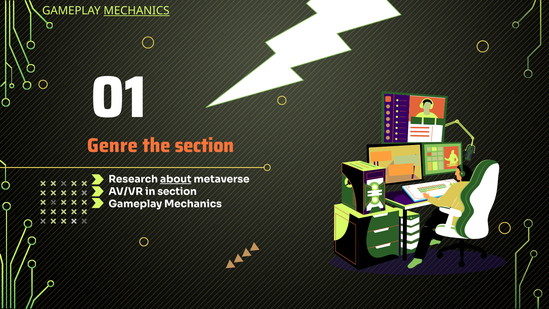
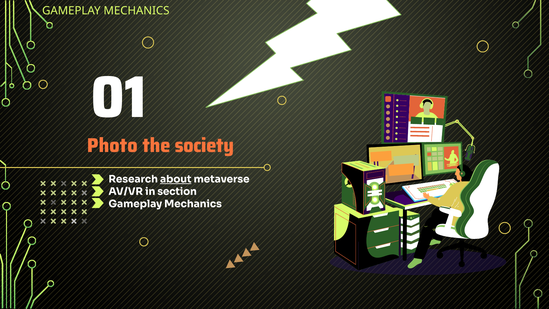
MECHANICS at (137, 11) underline: present -> none
Genre: Genre -> Photo
the section: section -> society
